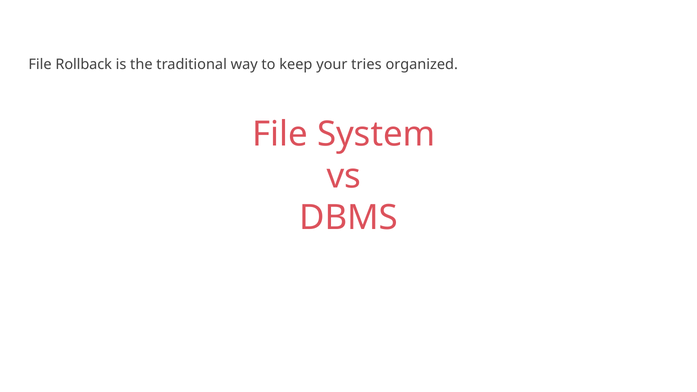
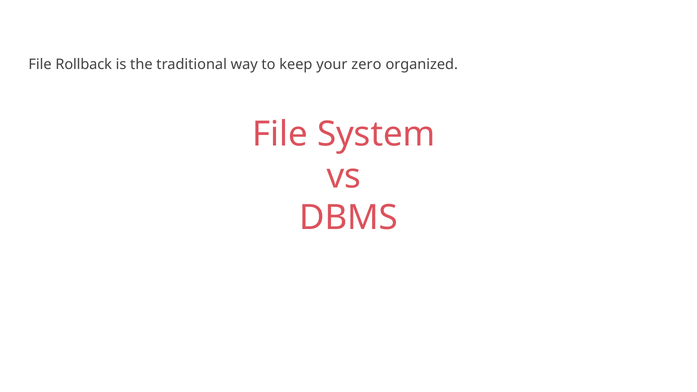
tries: tries -> zero
